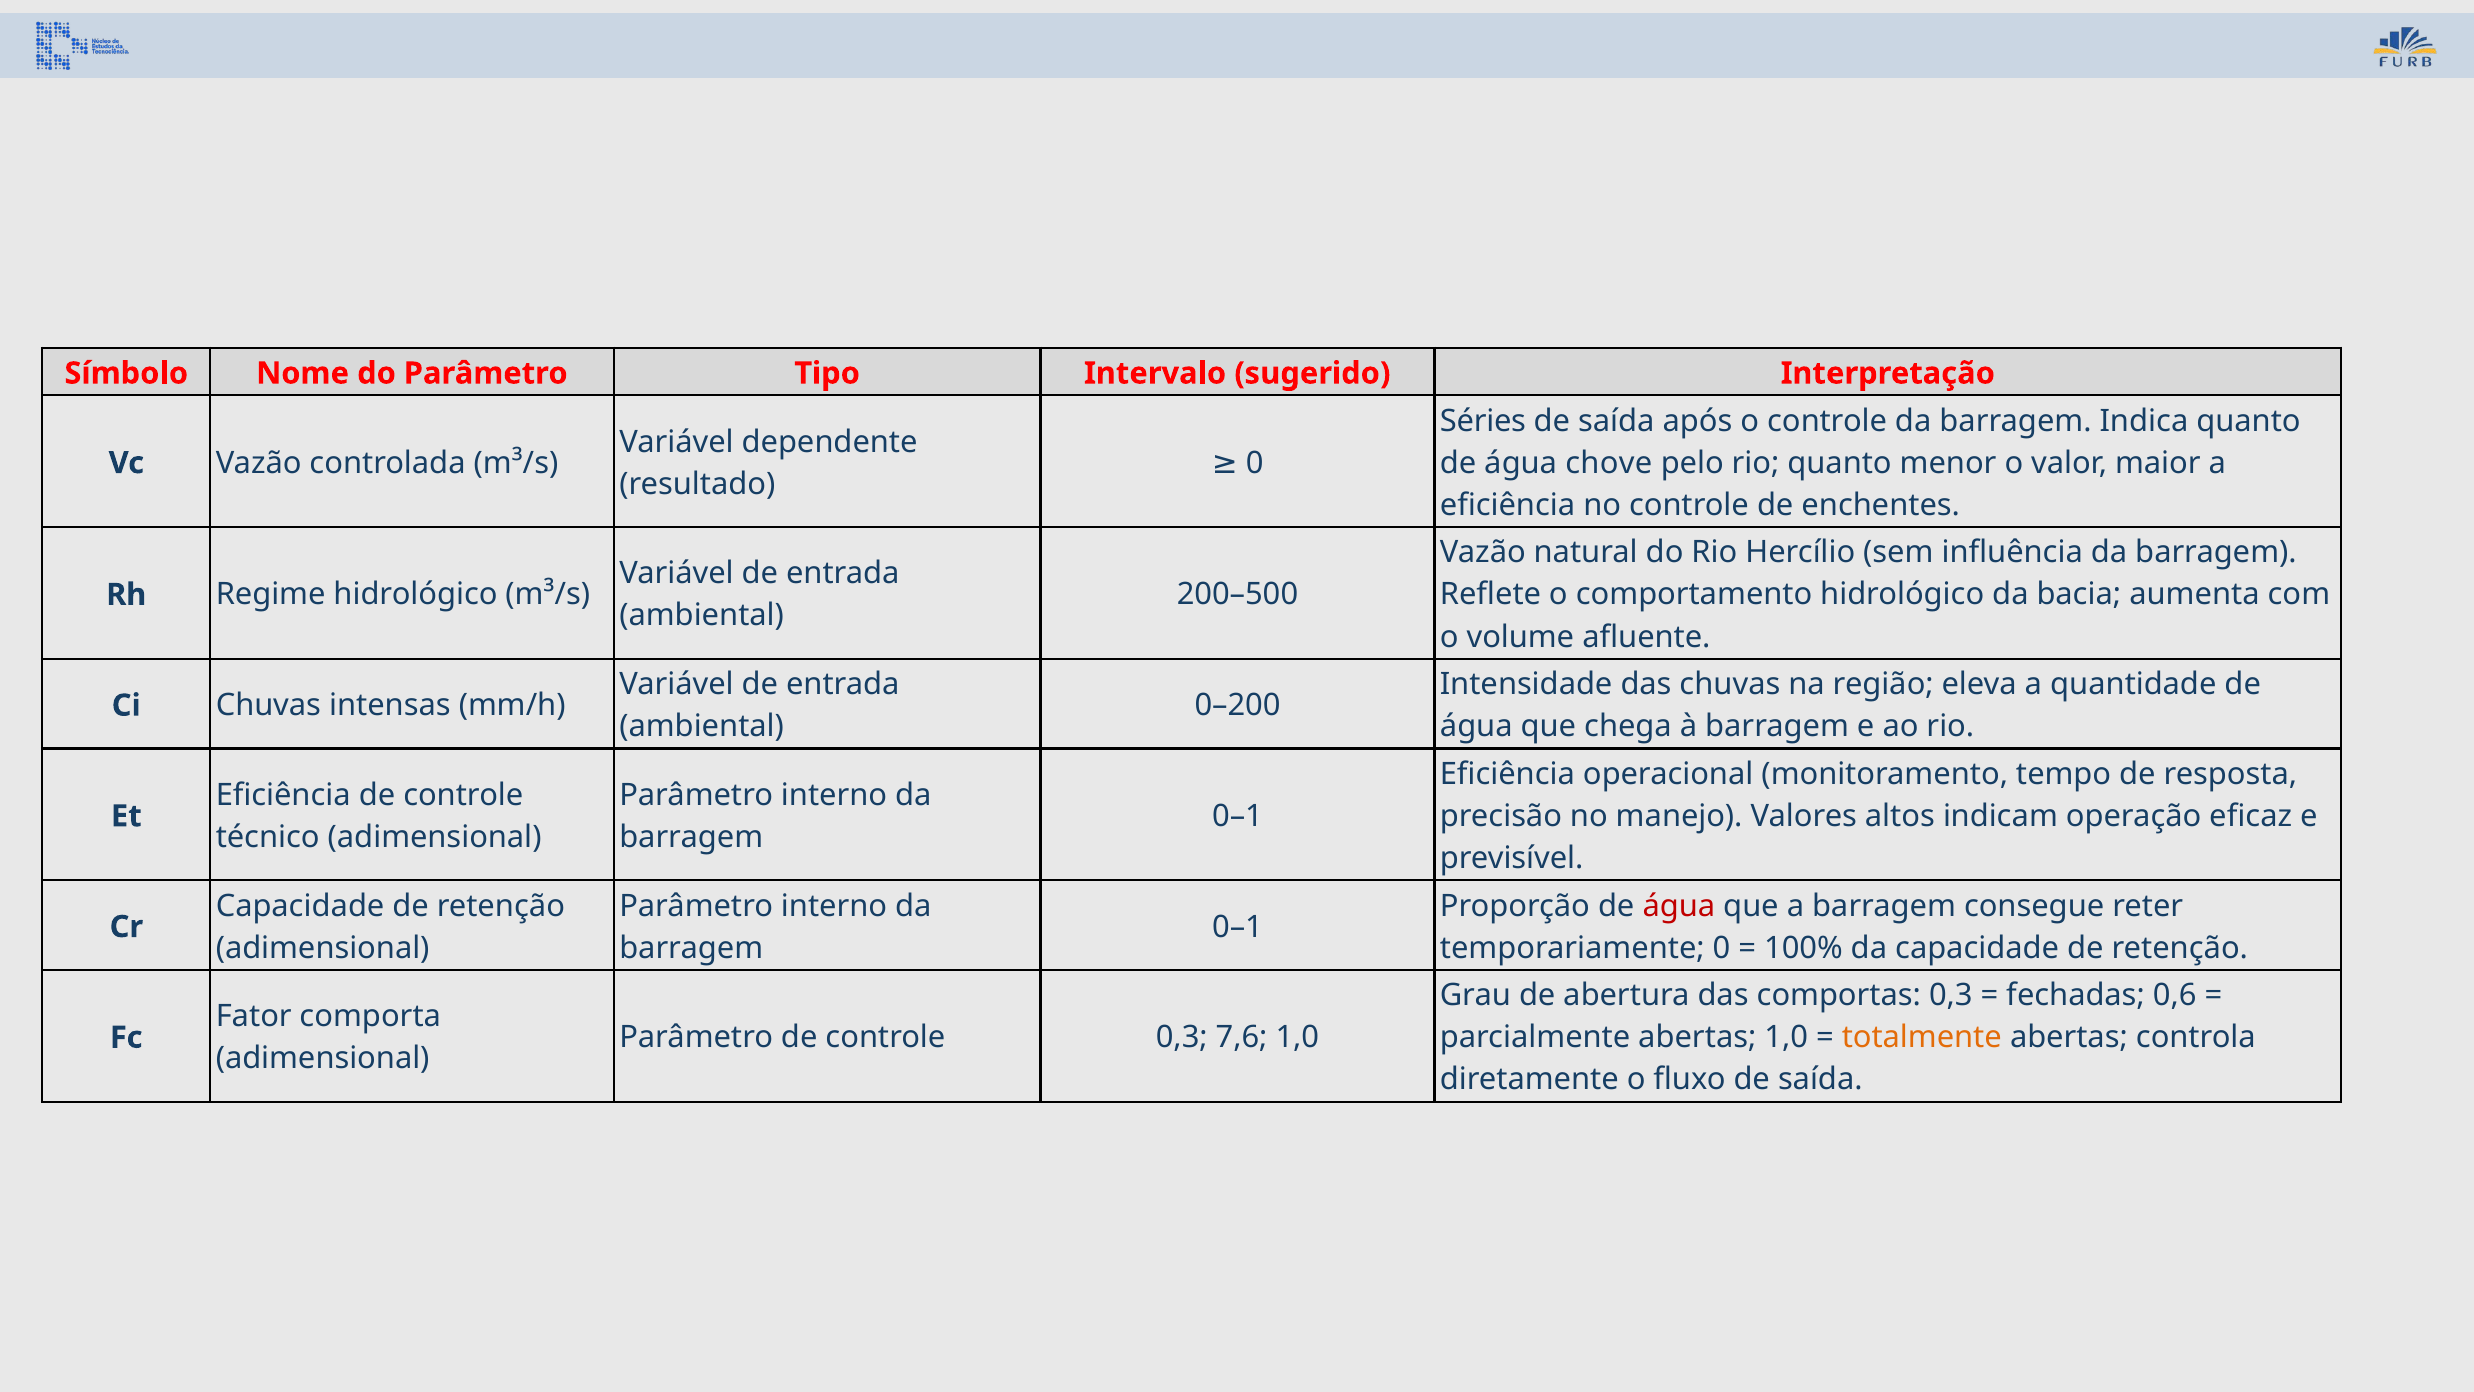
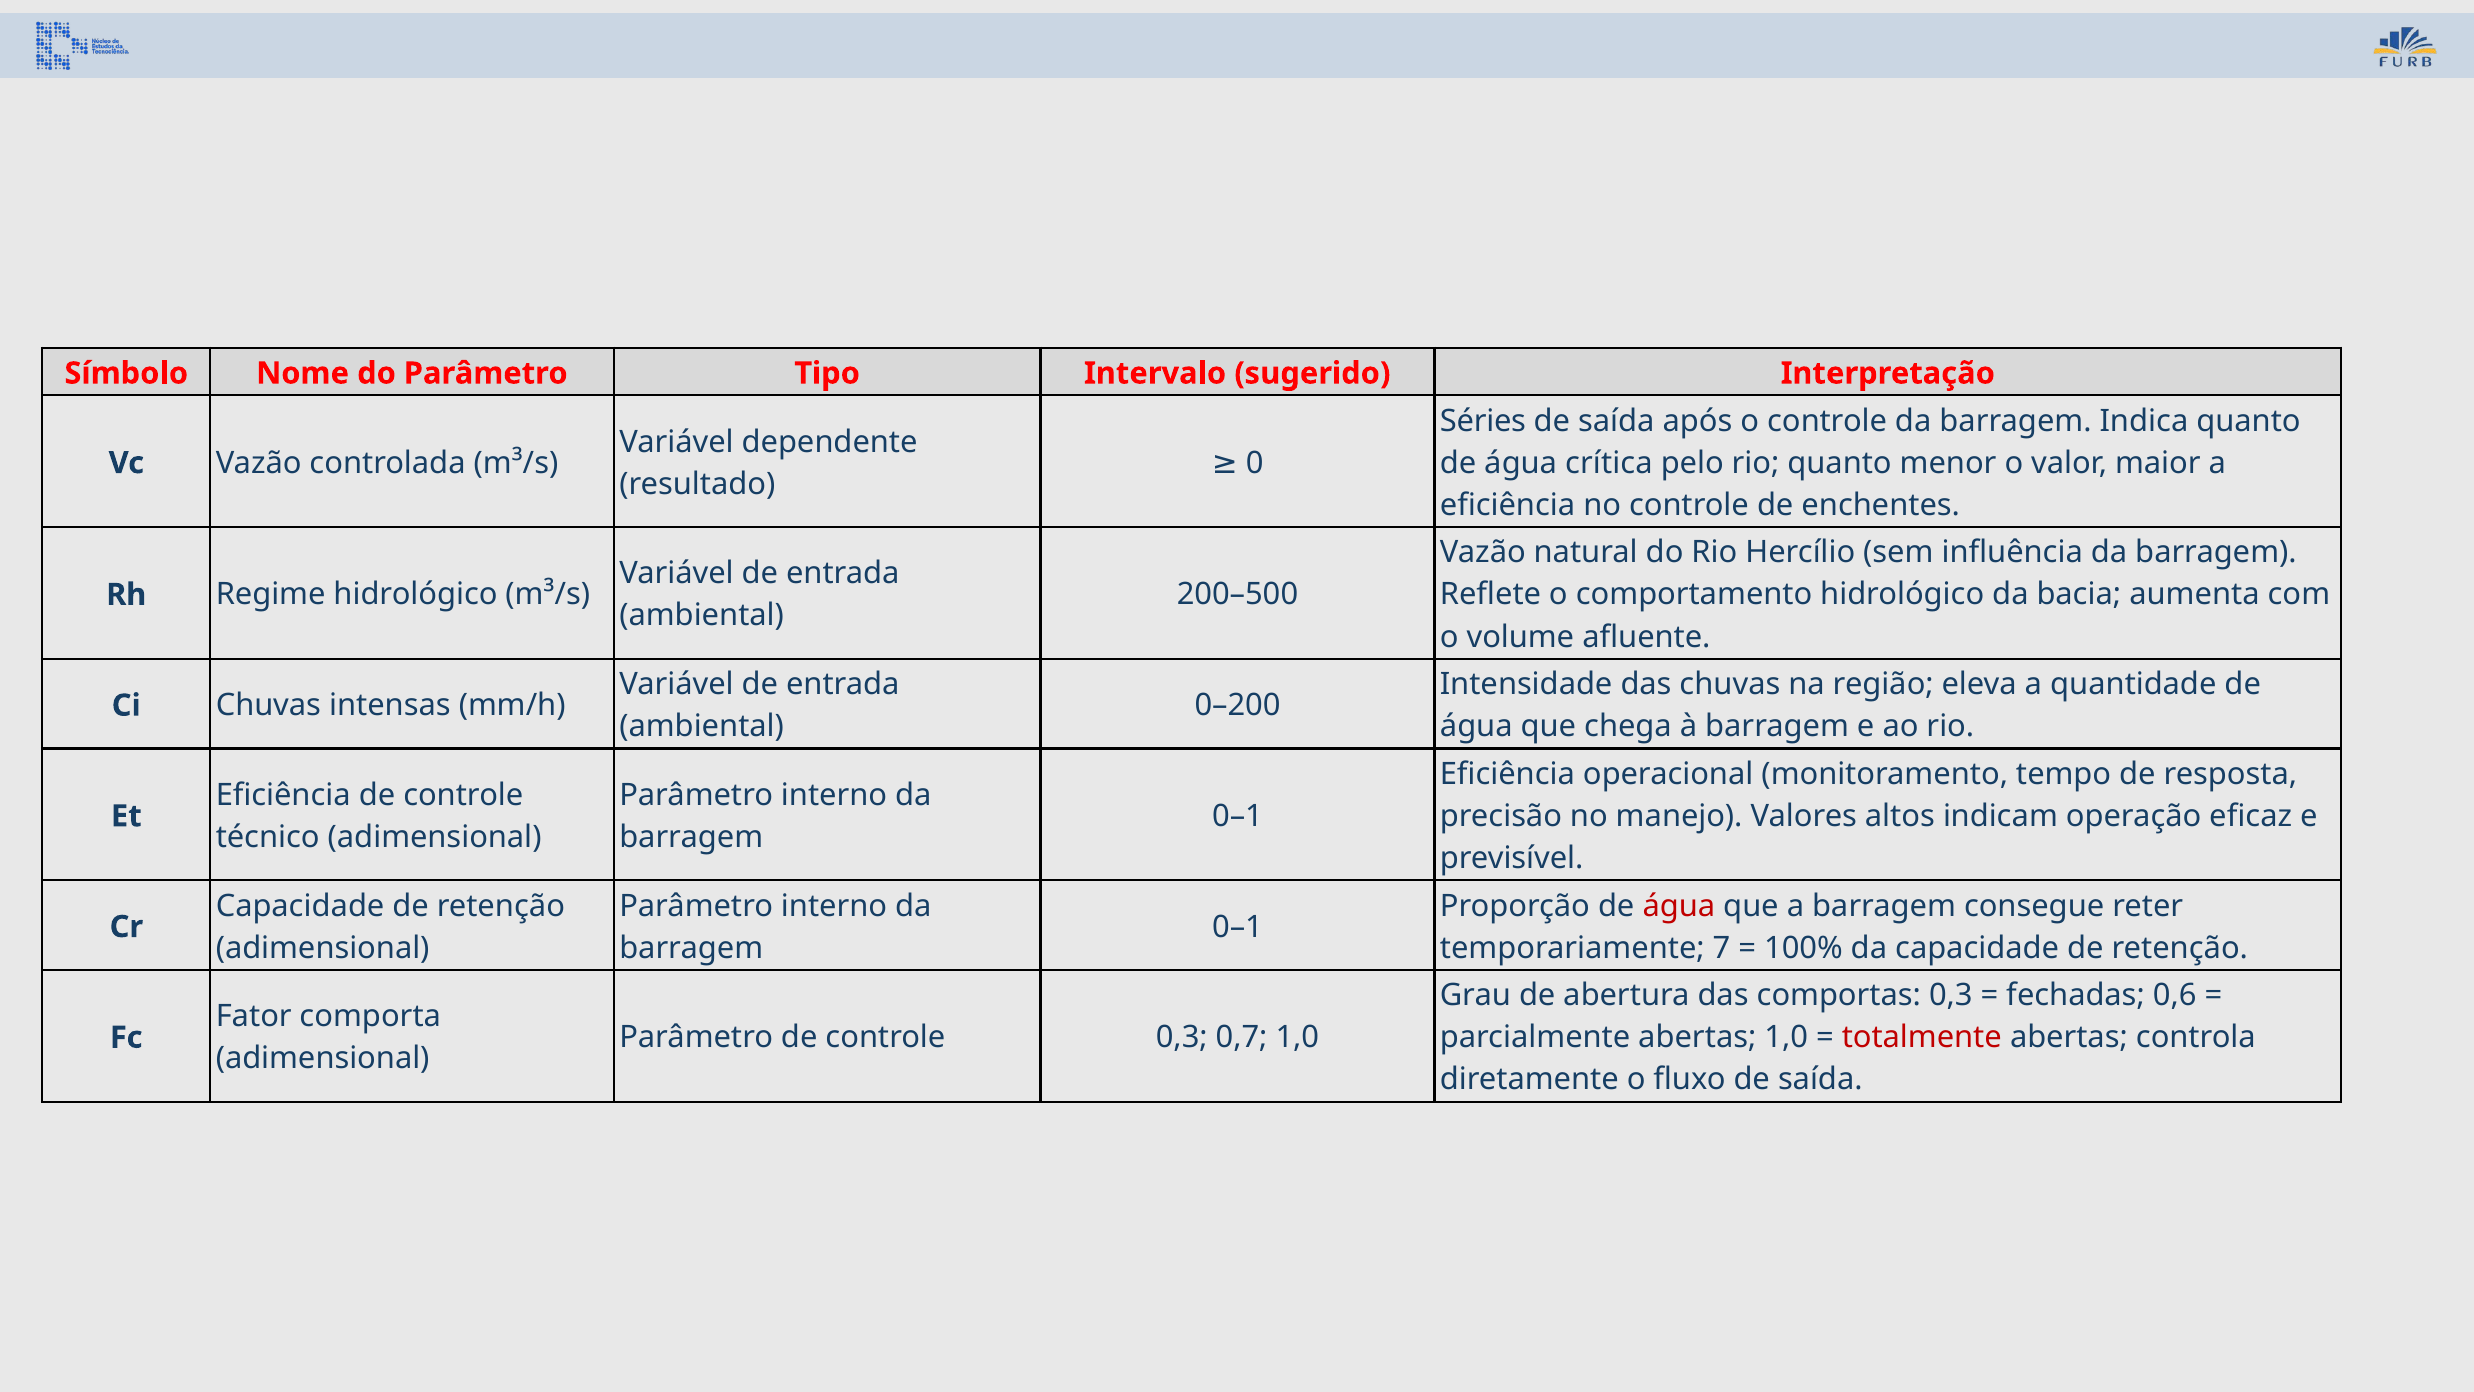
chove: chove -> crítica
temporariamente 0: 0 -> 7
7,6: 7,6 -> 0,7
totalmente colour: orange -> red
